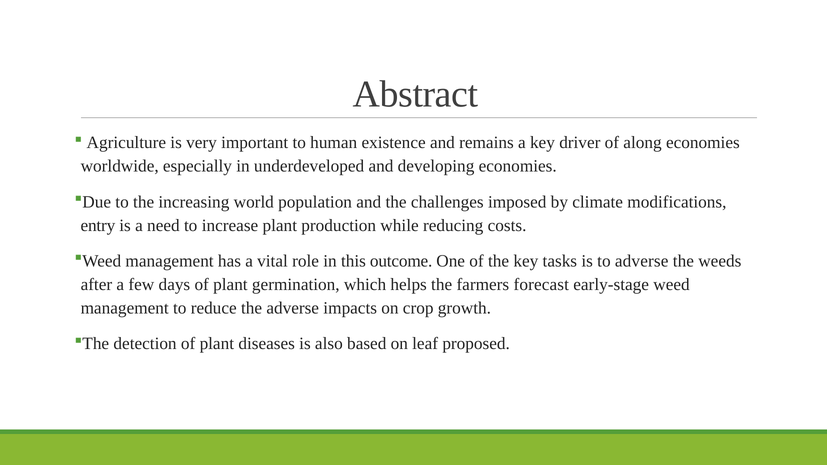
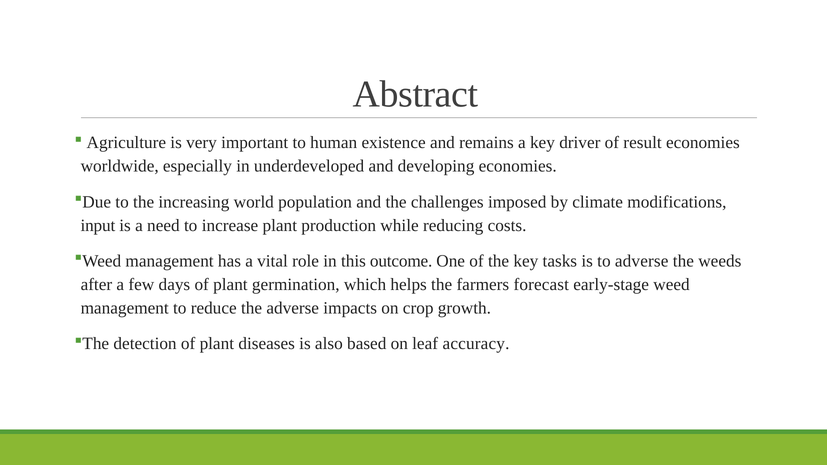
along: along -> result
entry: entry -> input
proposed: proposed -> accuracy
